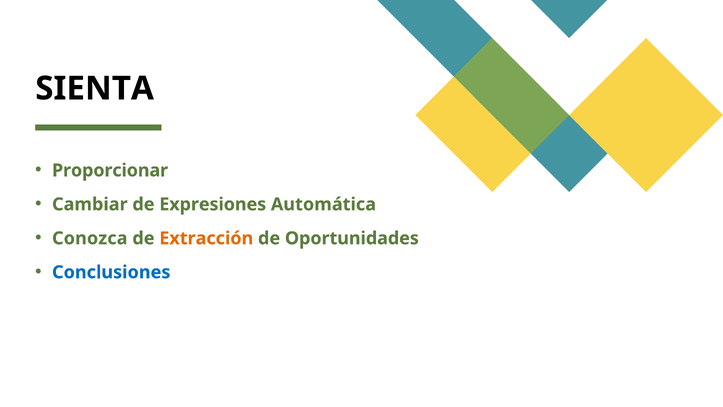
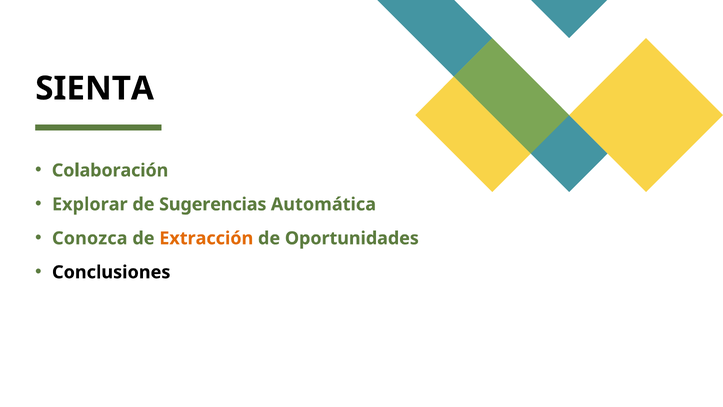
Proporcionar: Proporcionar -> Colaboración
Cambiar: Cambiar -> Explorar
Expresiones: Expresiones -> Sugerencias
Conclusiones colour: blue -> black
